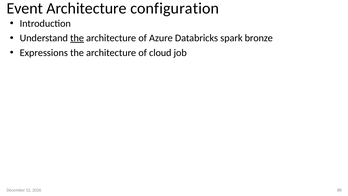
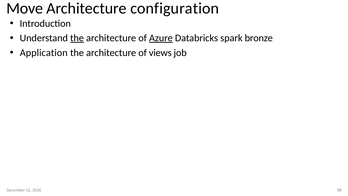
Event: Event -> Move
Azure underline: none -> present
Expressions: Expressions -> Application
cloud: cloud -> views
